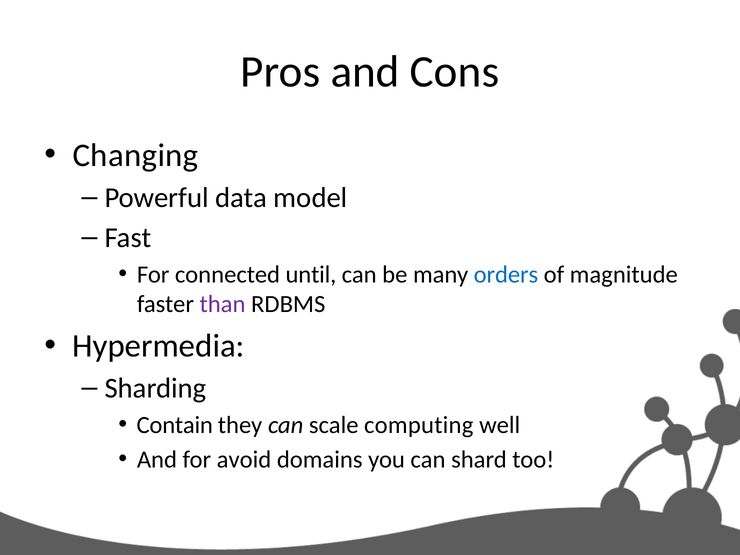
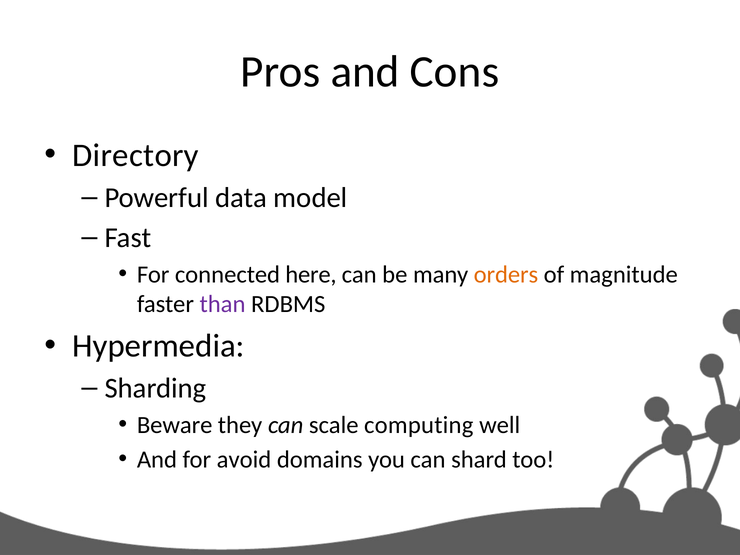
Changing: Changing -> Directory
until: until -> here
orders colour: blue -> orange
Contain: Contain -> Beware
